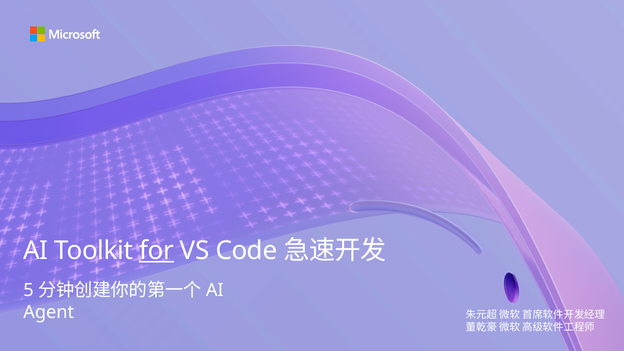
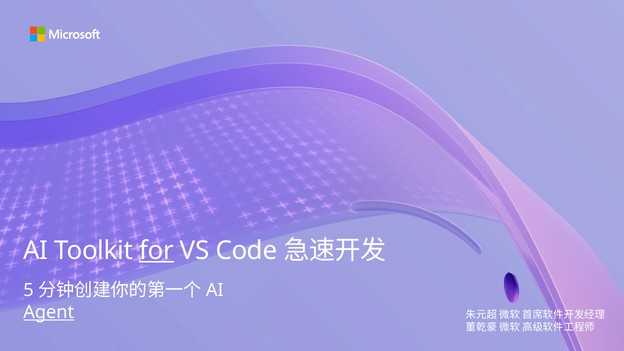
Agent underline: none -> present
